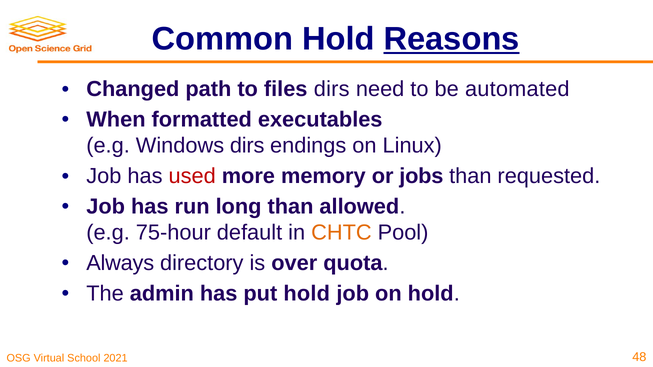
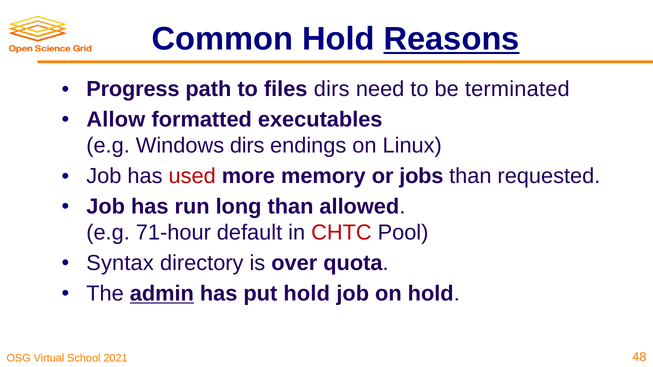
Changed: Changed -> Progress
automated: automated -> terminated
When: When -> Allow
75-hour: 75-hour -> 71-hour
CHTC colour: orange -> red
Always: Always -> Syntax
admin underline: none -> present
